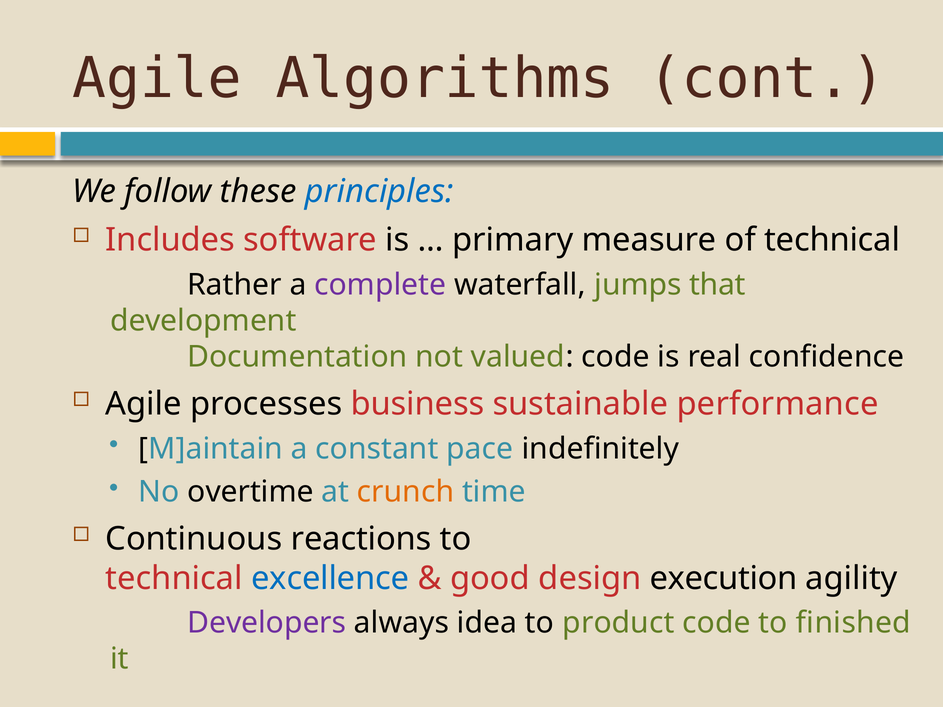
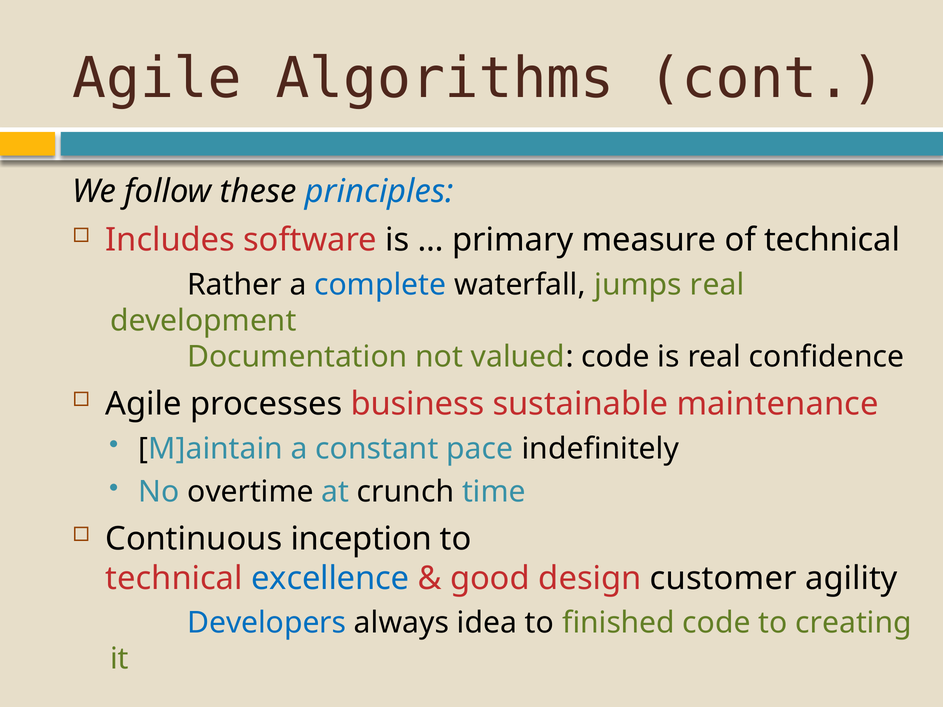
complete colour: purple -> blue
jumps that: that -> real
performance: performance -> maintenance
crunch colour: orange -> black
reactions: reactions -> inception
execution: execution -> customer
Developers colour: purple -> blue
product: product -> finished
finished: finished -> creating
